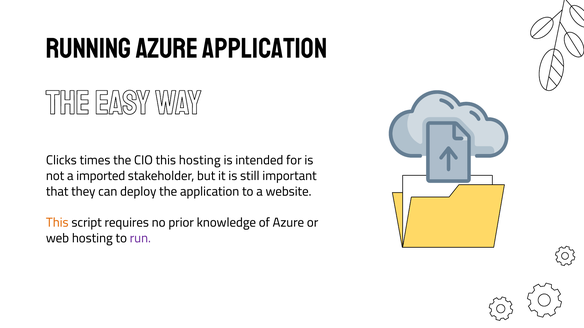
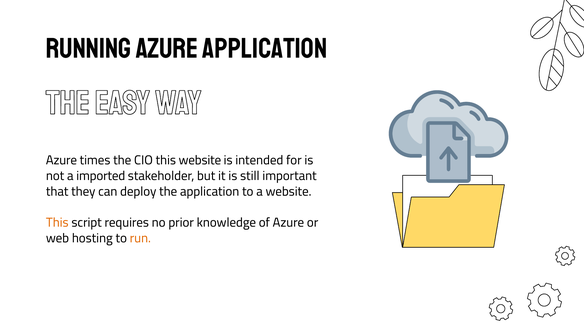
Clicks at (61, 161): Clicks -> Azure
this hosting: hosting -> website
run colour: purple -> orange
